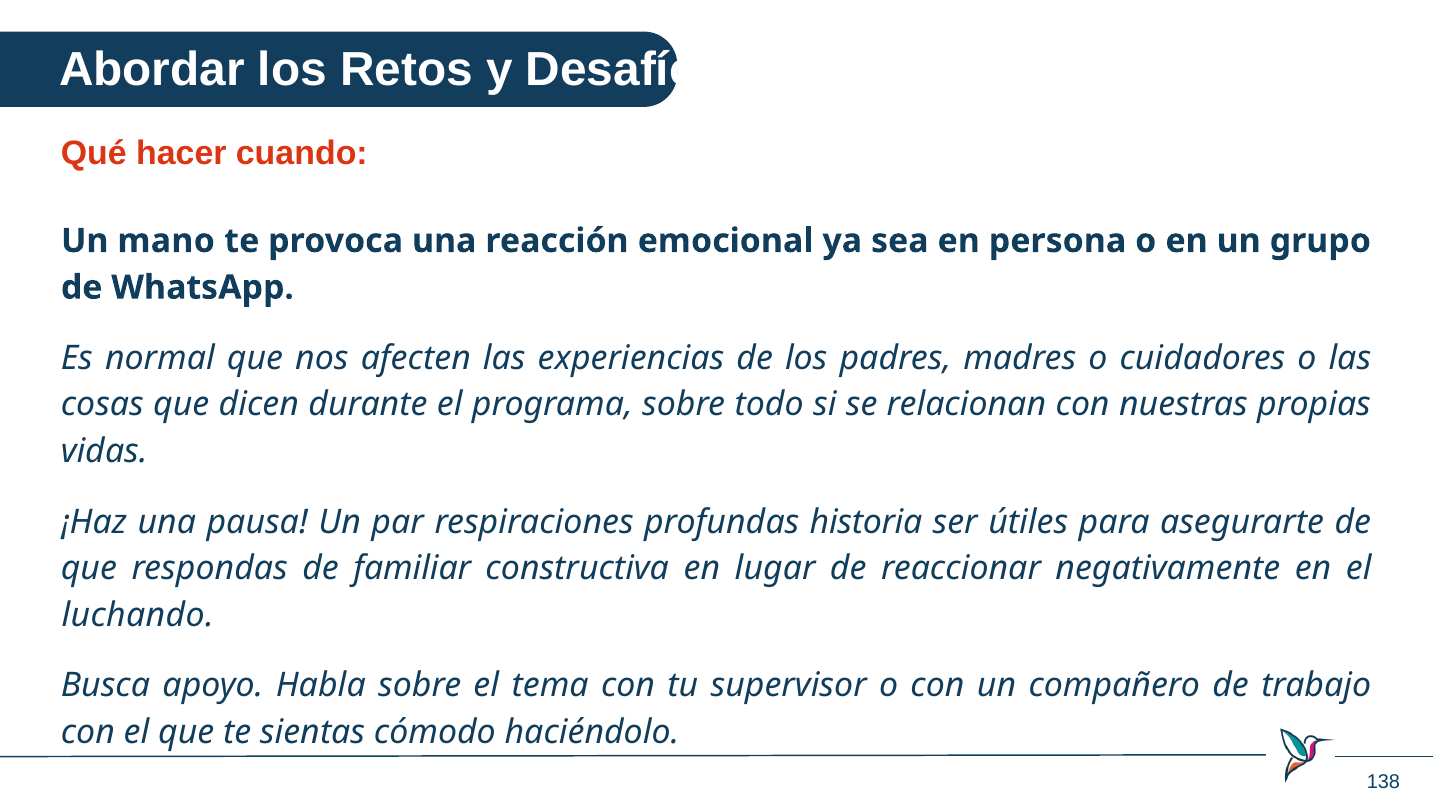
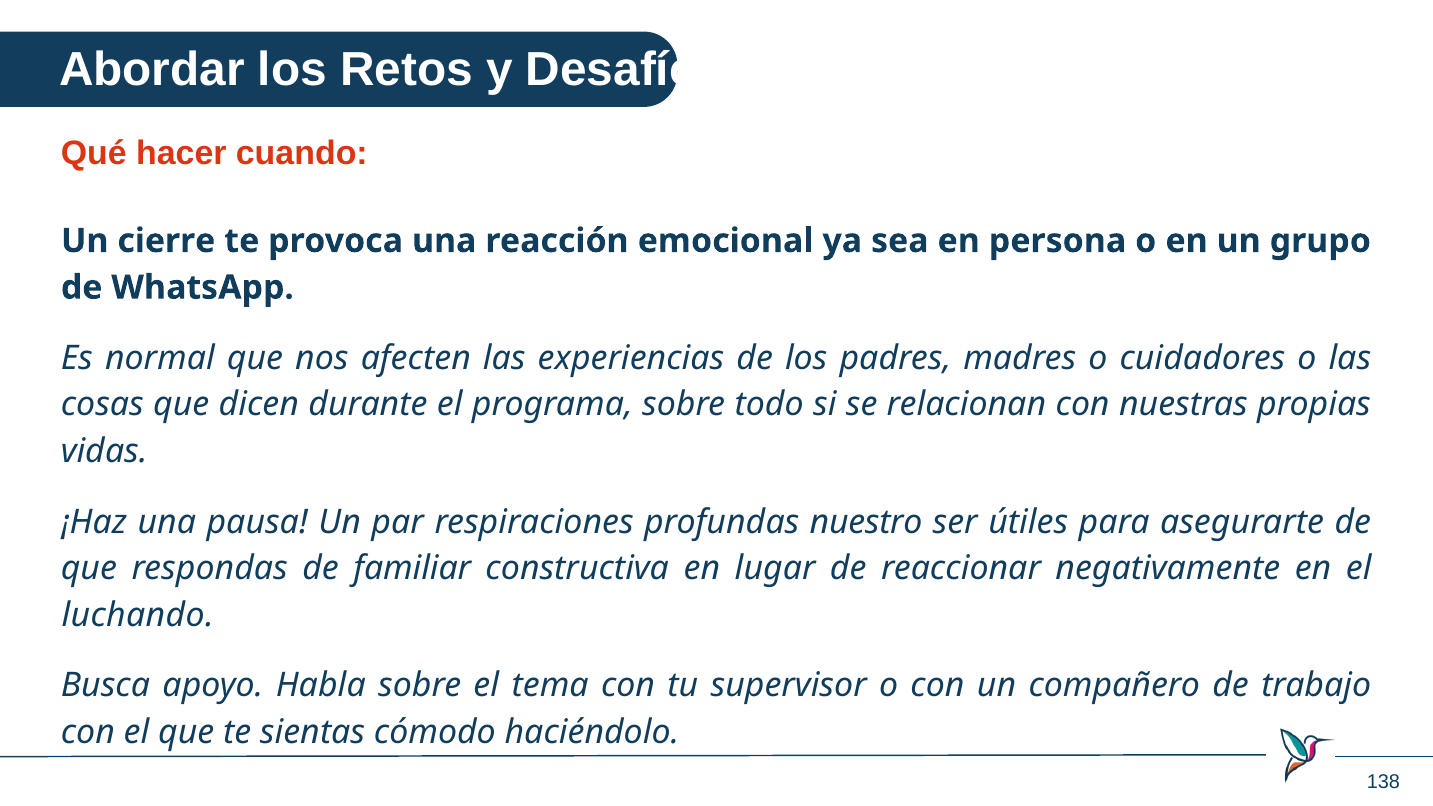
mano: mano -> cierre
historia: historia -> nuestro
